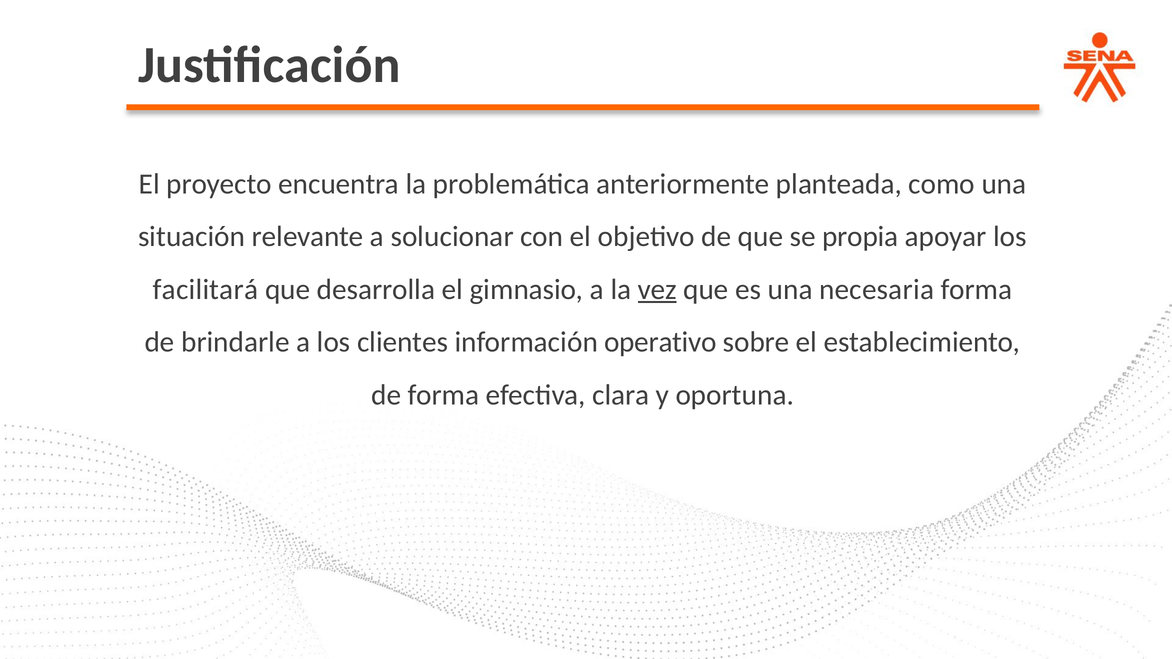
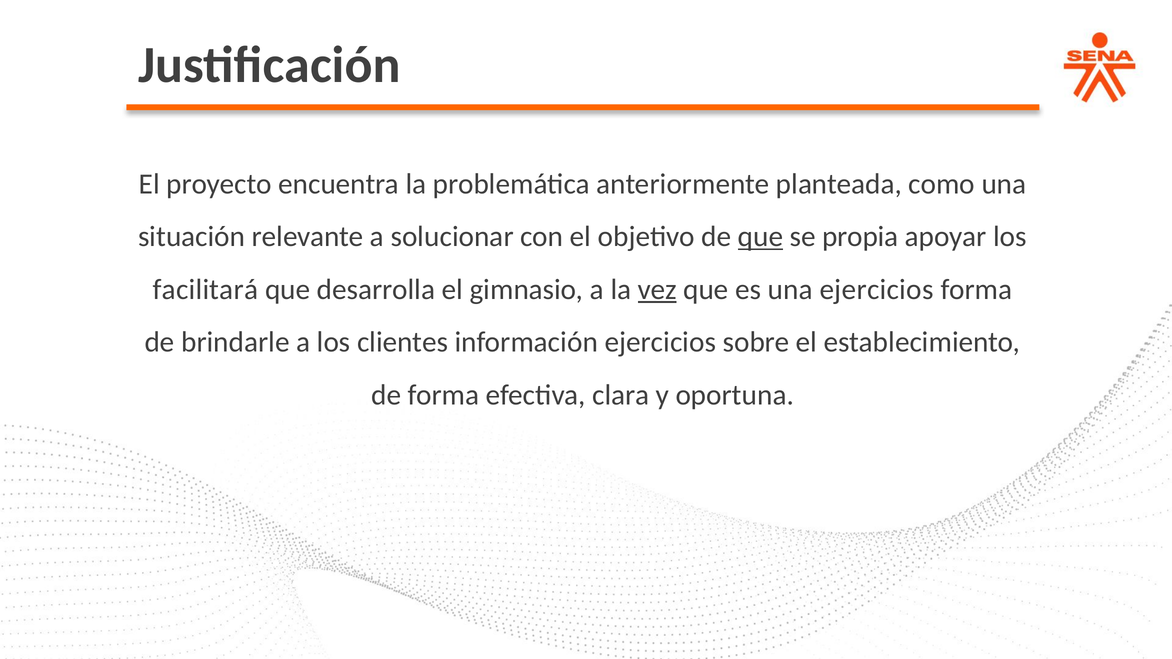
que at (761, 237) underline: none -> present
una necesaria: necesaria -> ejercicios
información operativo: operativo -> ejercicios
